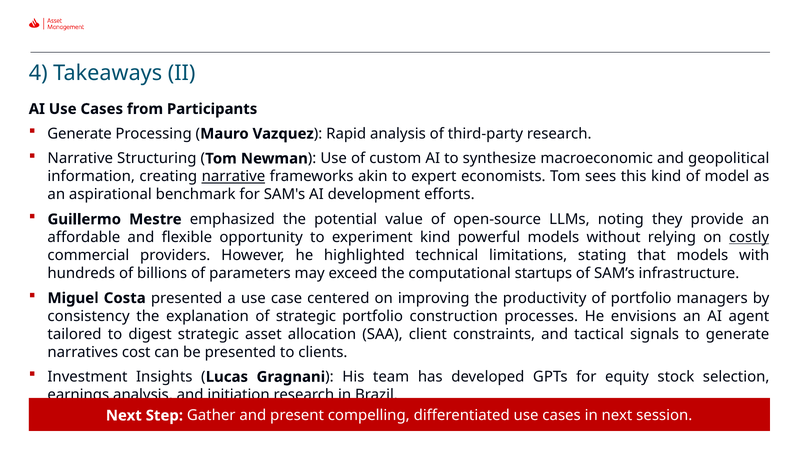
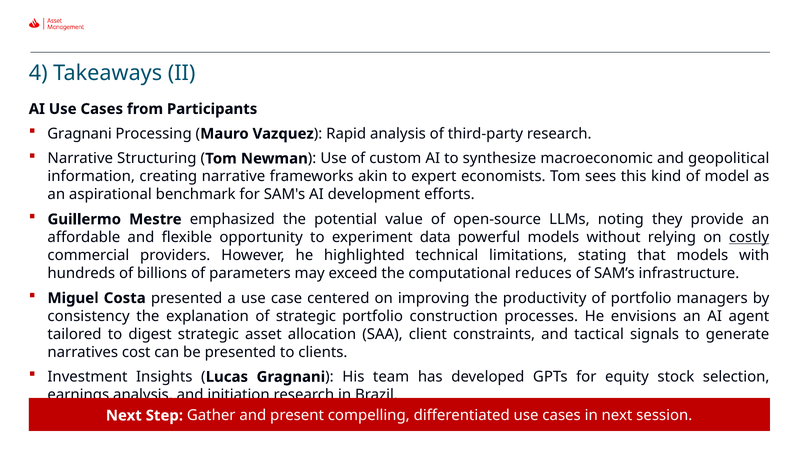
Generate at (80, 134): Generate -> Gragnani
narrative at (233, 176) underline: present -> none
experiment kind: kind -> data
startups: startups -> reduces
